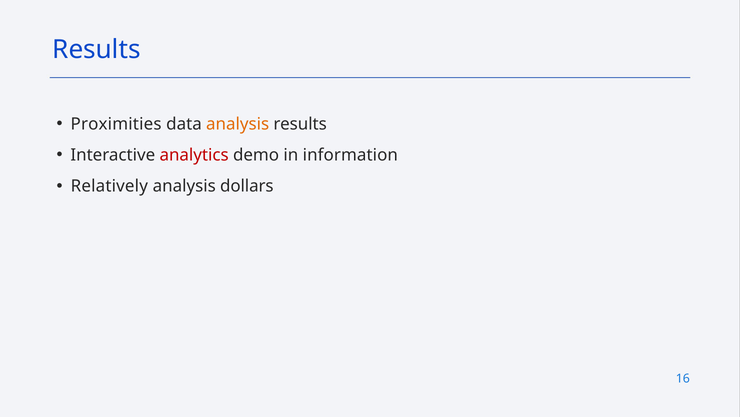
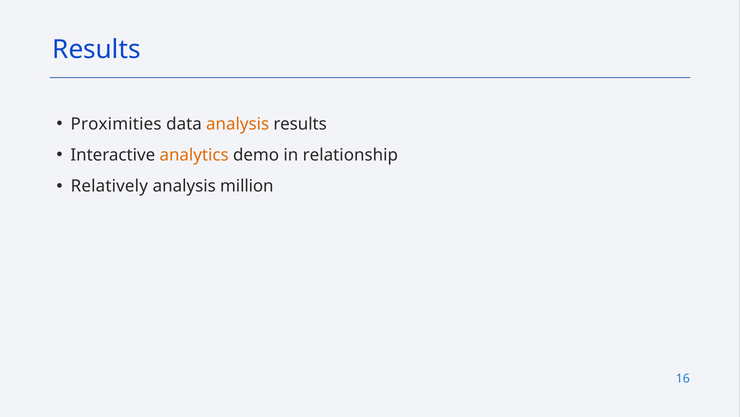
analytics colour: red -> orange
information: information -> relationship
dollars: dollars -> million
